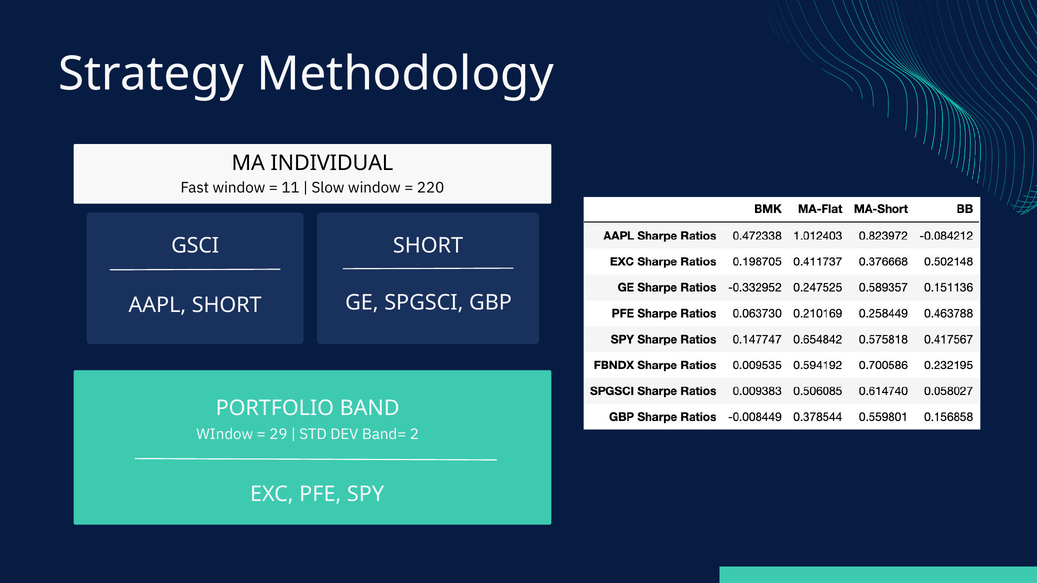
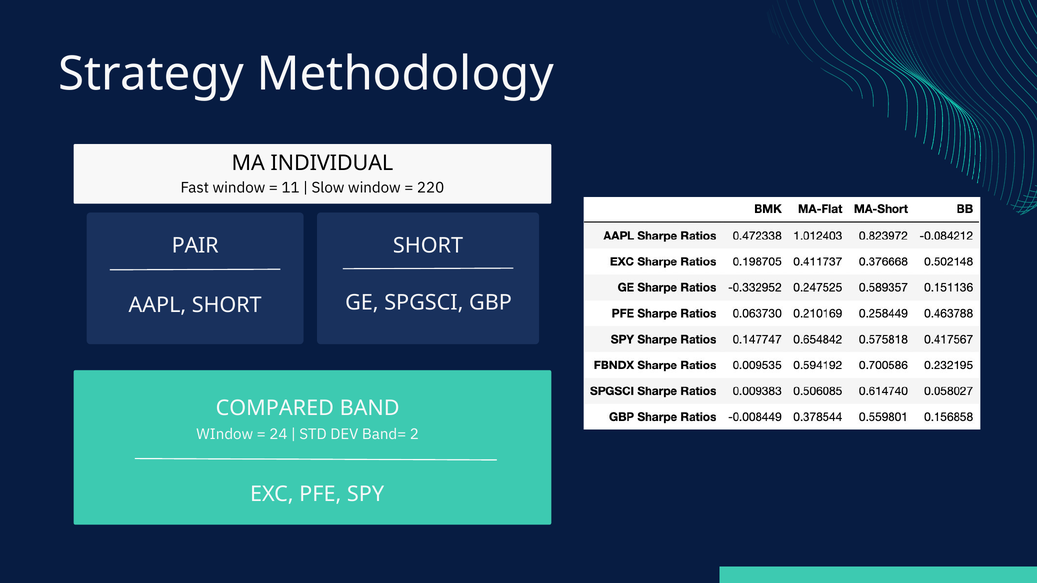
GSCI: GSCI -> PAIR
PORTFOLIO: PORTFOLIO -> COMPARED
29: 29 -> 24
